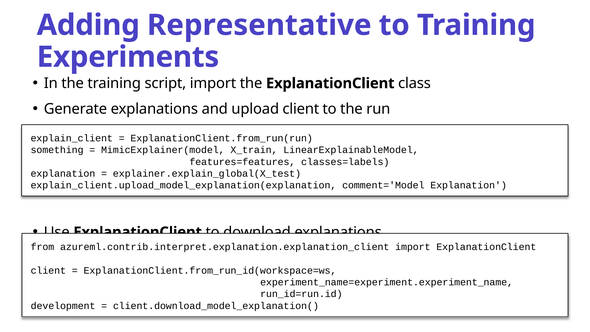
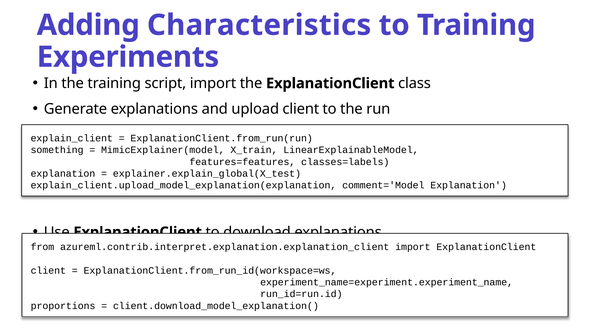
Representative: Representative -> Characteristics
development: development -> proportions
